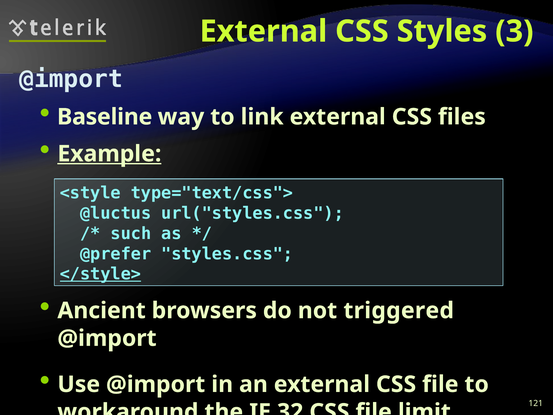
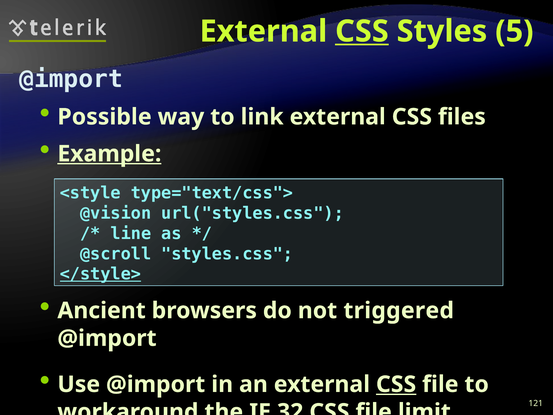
CSS at (362, 31) underline: none -> present
3: 3 -> 5
Baseline: Baseline -> Possible
@luctus: @luctus -> @vision
such: such -> line
@prefer: @prefer -> @scroll
CSS at (396, 384) underline: none -> present
